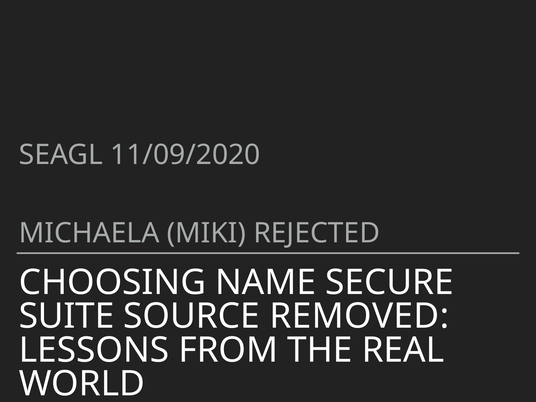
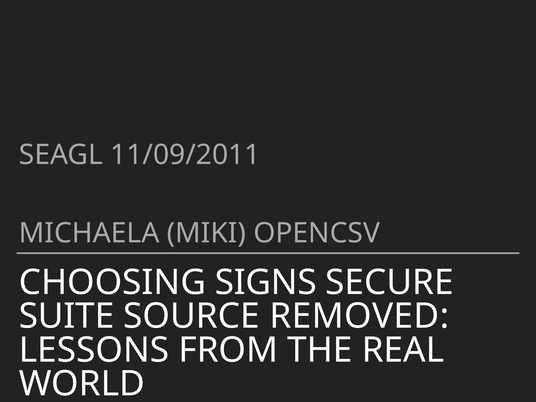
11/09/2020: 11/09/2020 -> 11/09/2011
REJECTED: REJECTED -> OPENCSV
NAME: NAME -> SIGNS
